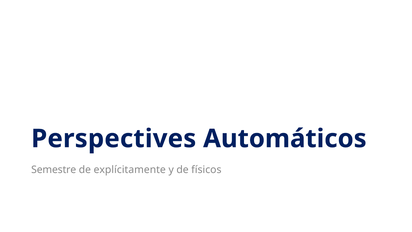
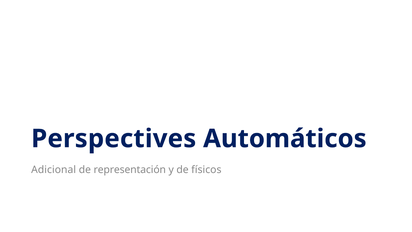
Semestre: Semestre -> Adicional
explícitamente: explícitamente -> representación
